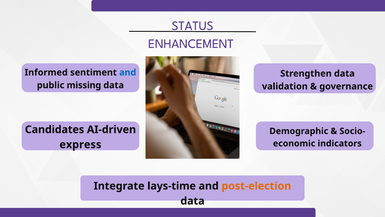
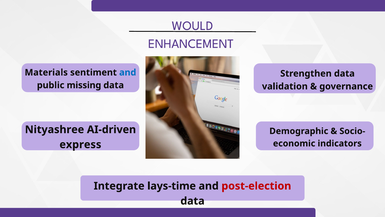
STATUS: STATUS -> WOULD
Informed: Informed -> Materials
Candidates: Candidates -> Nityashree
post-election colour: orange -> red
